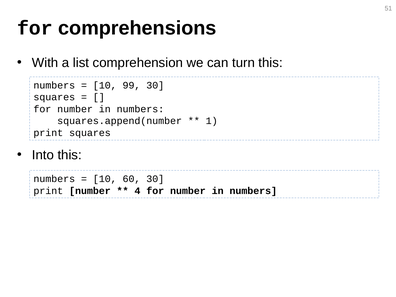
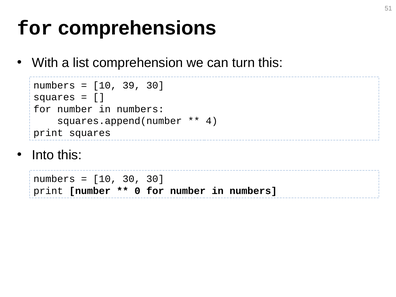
99: 99 -> 39
1: 1 -> 4
10 60: 60 -> 30
4: 4 -> 0
